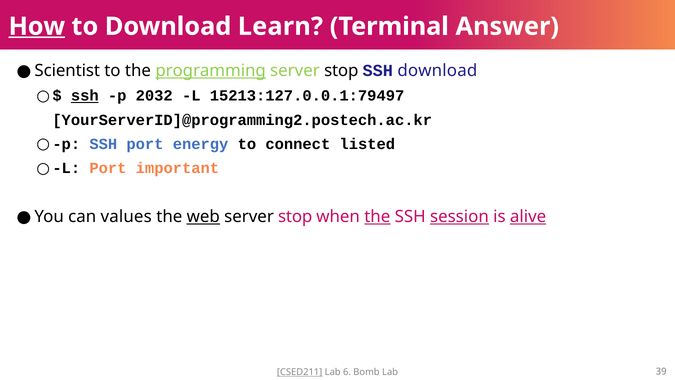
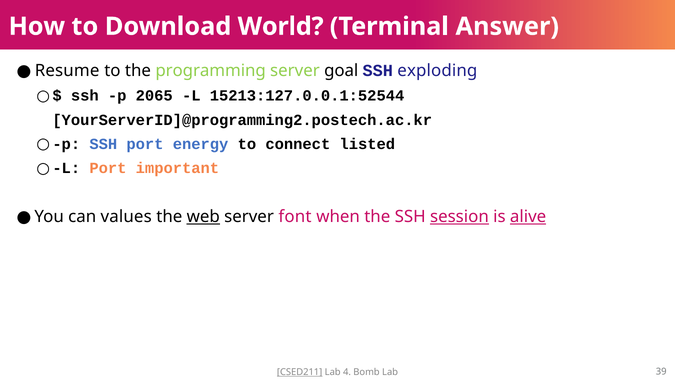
How underline: present -> none
Learn: Learn -> World
Scientist: Scientist -> Resume
programming underline: present -> none
stop at (341, 71): stop -> goal
SSH download: download -> exploding
ssh at (85, 96) underline: present -> none
2032: 2032 -> 2065
15213:127.0.0.1:79497: 15213:127.0.0.1:79497 -> 15213:127.0.0.1:52544
stop at (295, 217): stop -> font
the at (377, 217) underline: present -> none
6: 6 -> 4
